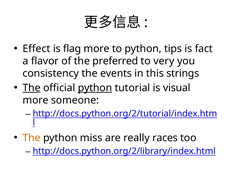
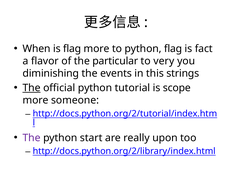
Effect: Effect -> When
python tips: tips -> flag
preferred: preferred -> particular
consistency: consistency -> diminishing
python at (95, 88) underline: present -> none
visual: visual -> scope
The at (32, 138) colour: orange -> purple
miss: miss -> start
races: races -> upon
